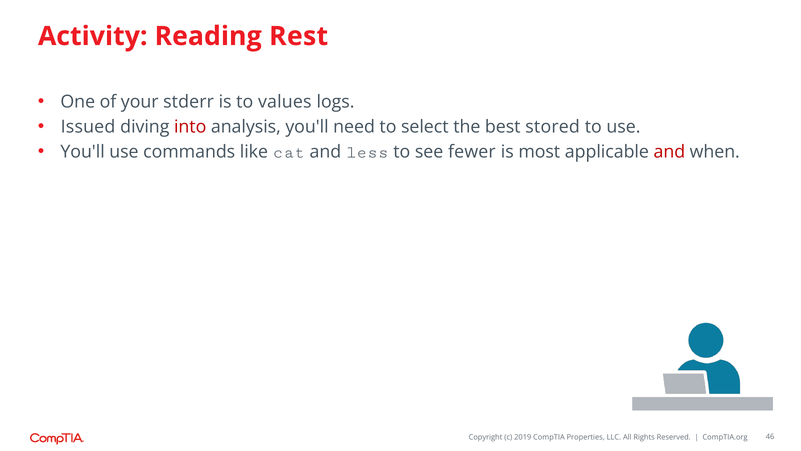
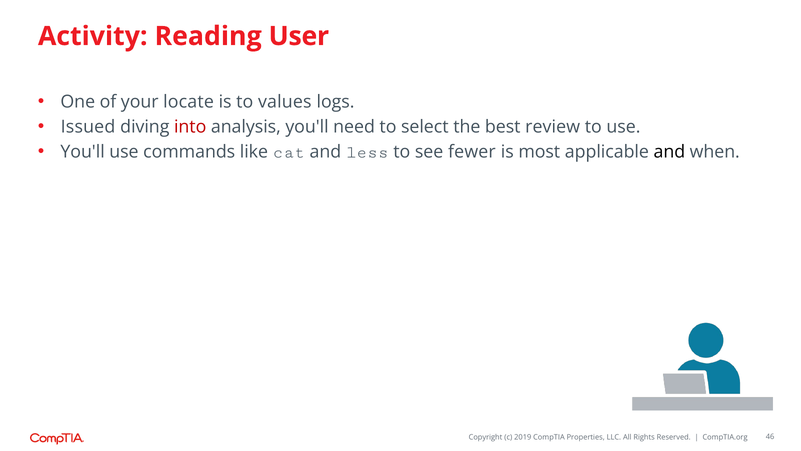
Rest: Rest -> User
stderr: stderr -> locate
stored: stored -> review
and at (669, 152) colour: red -> black
